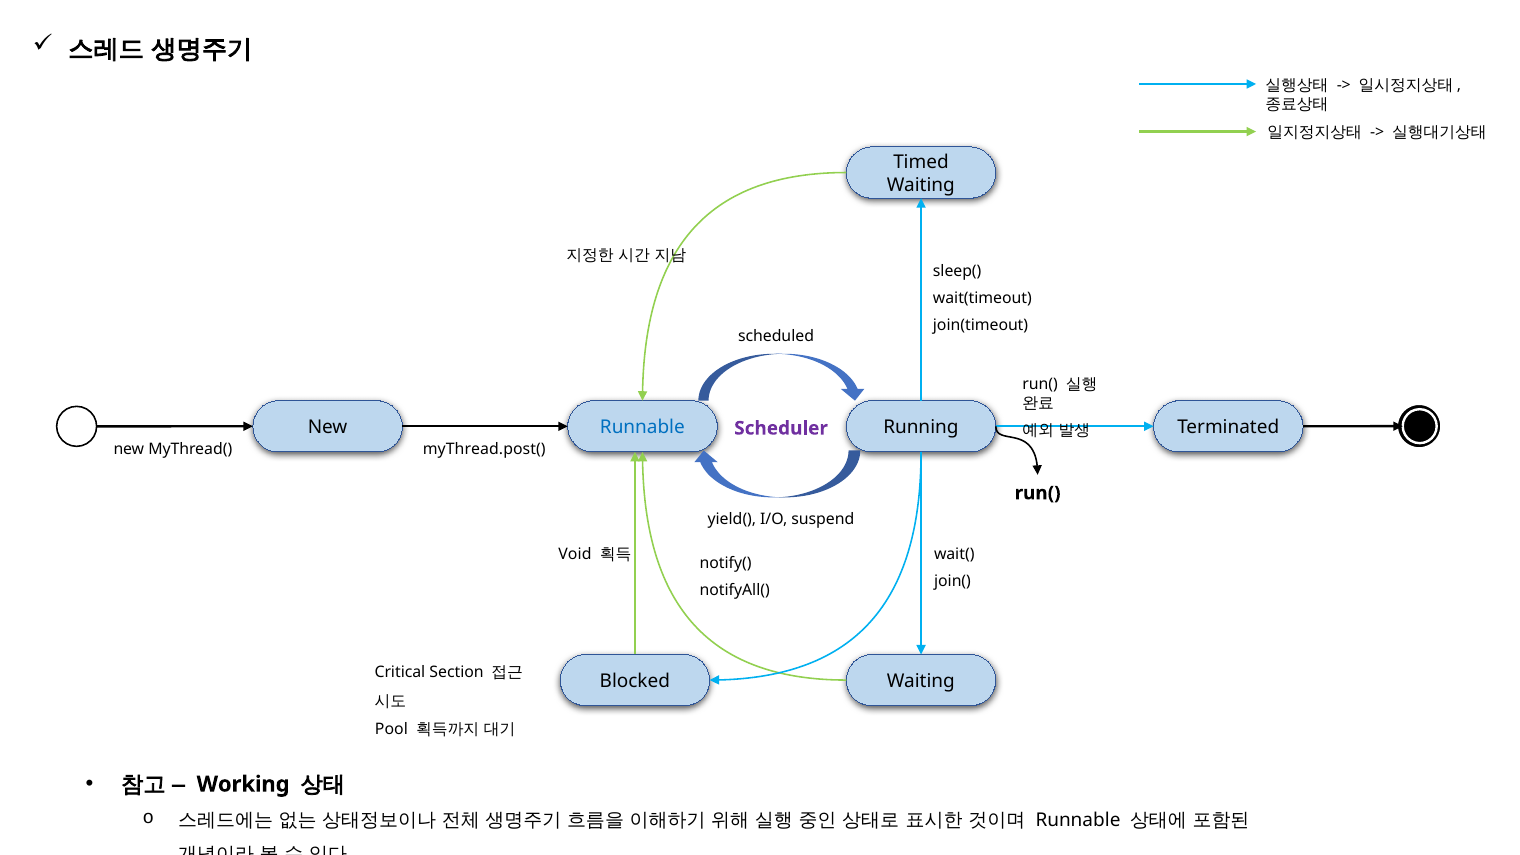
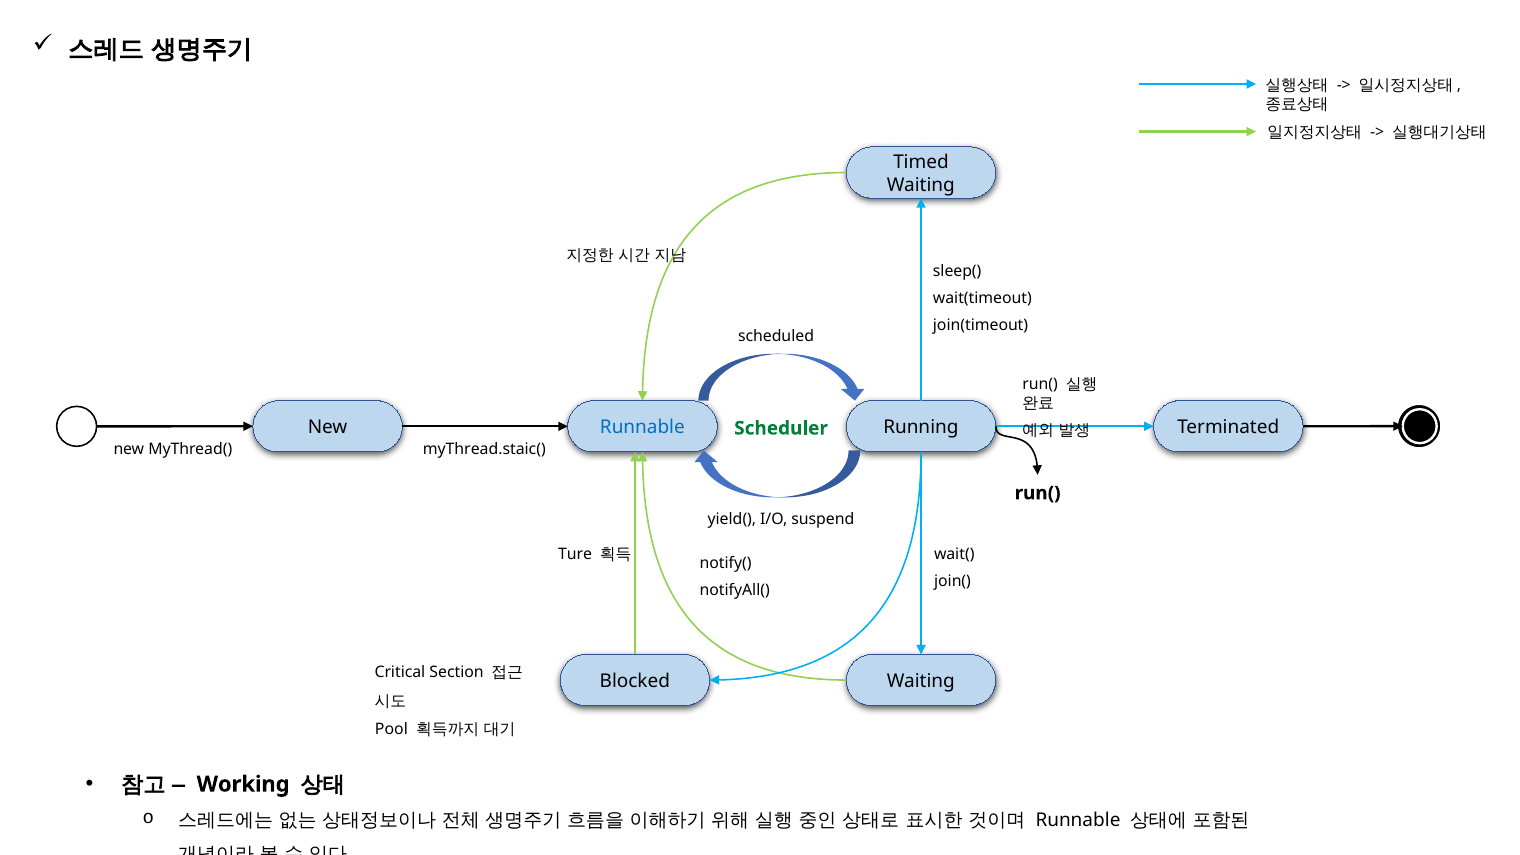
Scheduler colour: purple -> green
myThread.post(: myThread.post( -> myThread.staic(
Void: Void -> Ture
